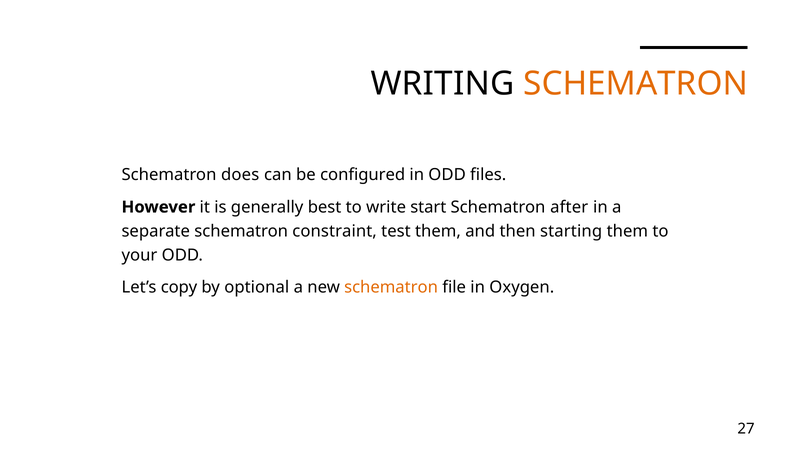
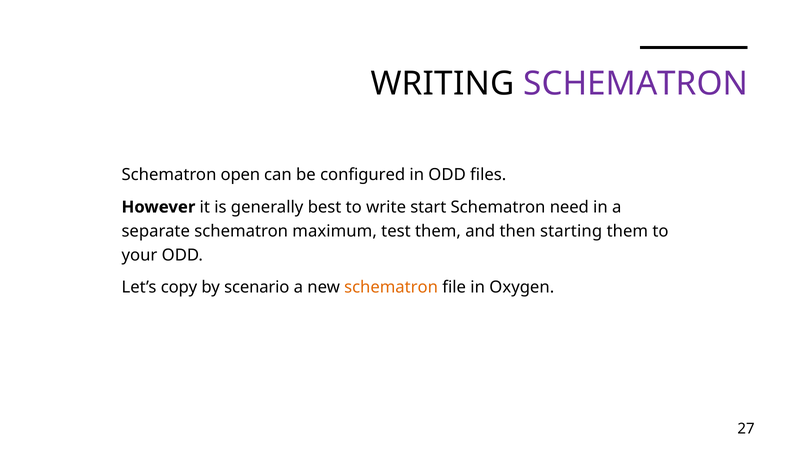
SCHEMATRON at (636, 84) colour: orange -> purple
does: does -> open
after: after -> need
constraint: constraint -> maximum
optional: optional -> scenario
